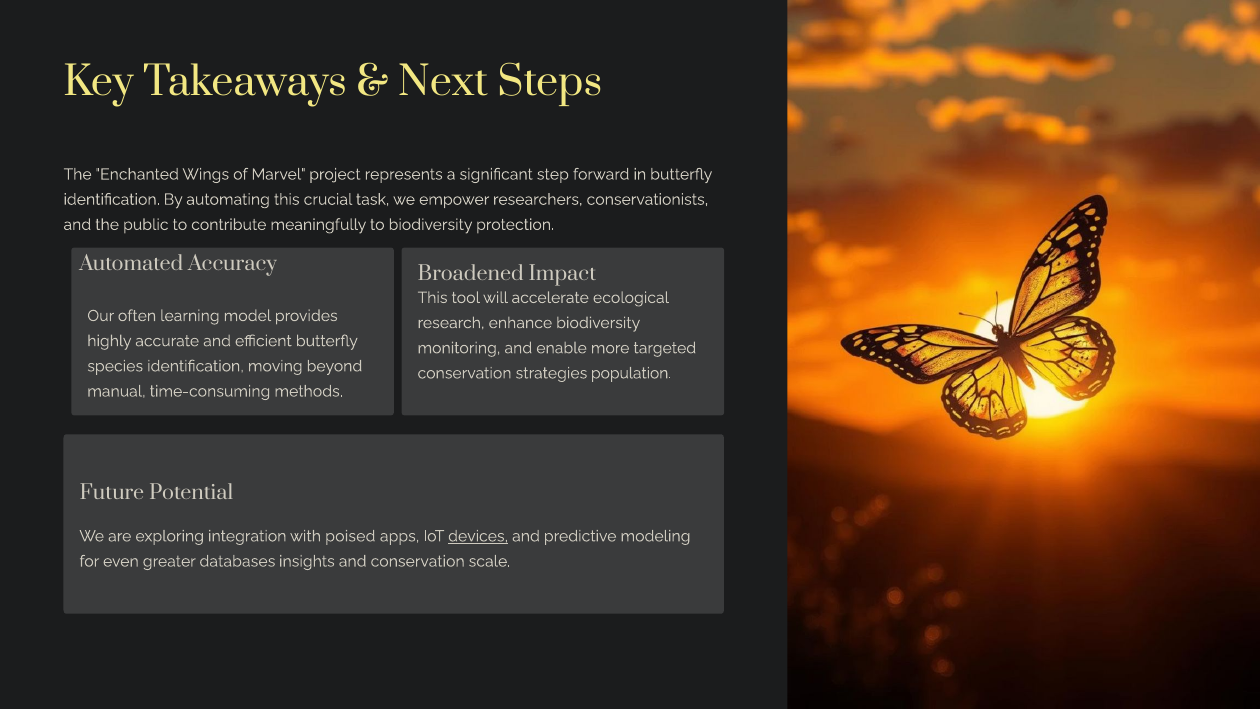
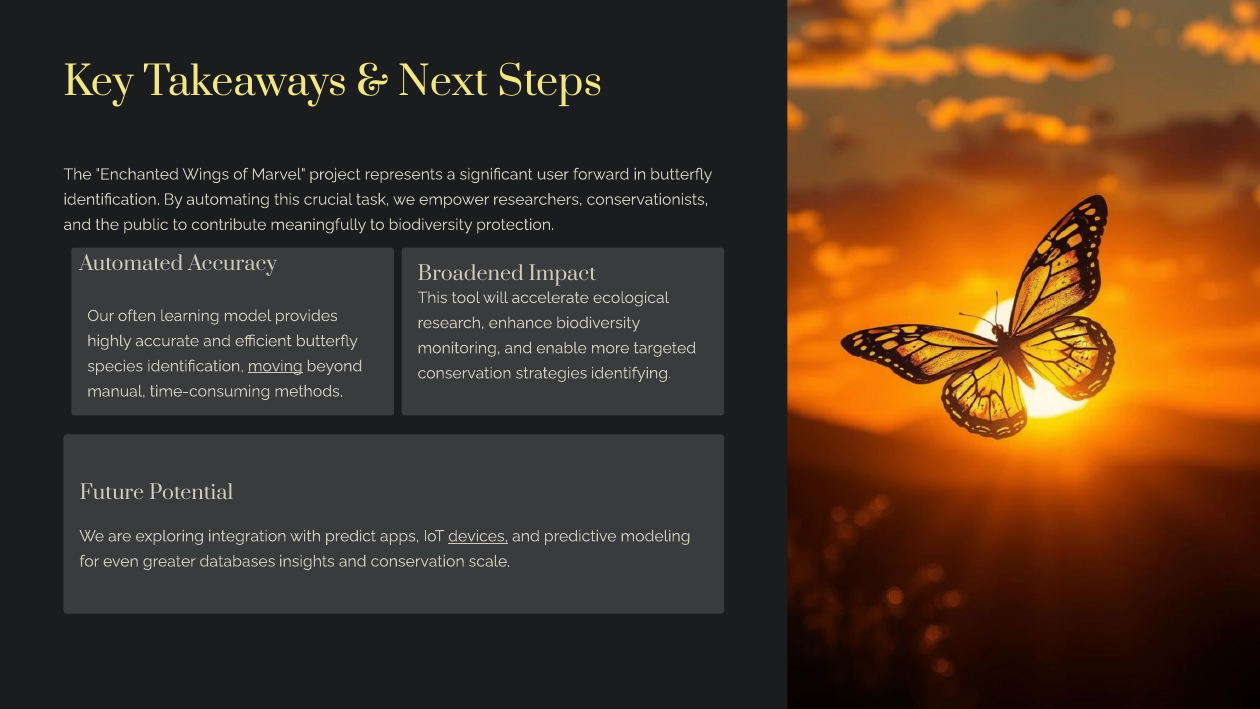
step: step -> user
moving underline: none -> present
population: population -> identifying
poised: poised -> predict
